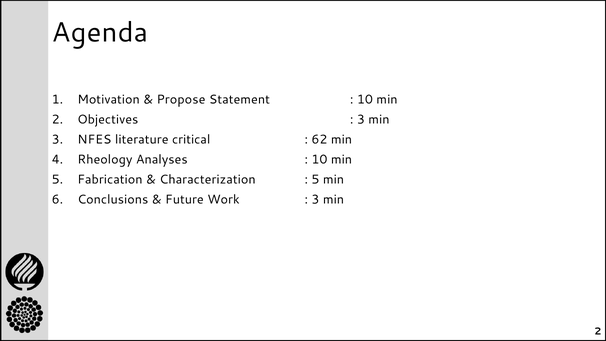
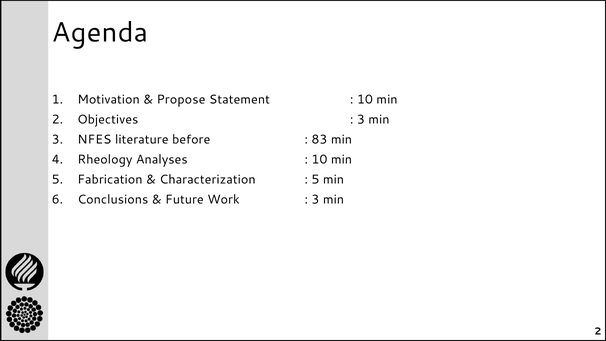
critical: critical -> before
62: 62 -> 83
